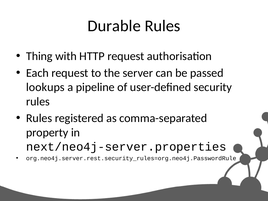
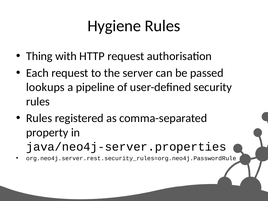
Durable: Durable -> Hygiene
next/neo4j-server.properties: next/neo4j-server.properties -> java/neo4j-server.properties
